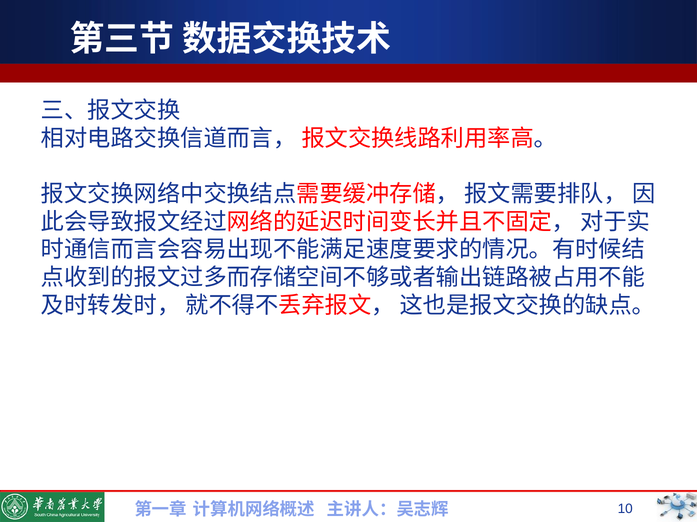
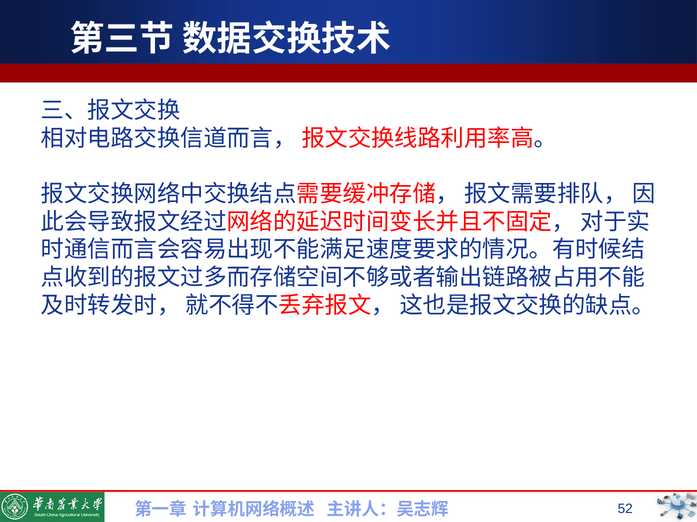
10: 10 -> 52
